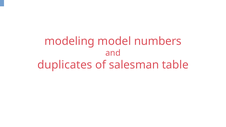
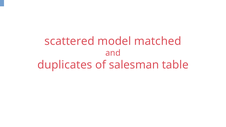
modeling: modeling -> scattered
numbers: numbers -> matched
